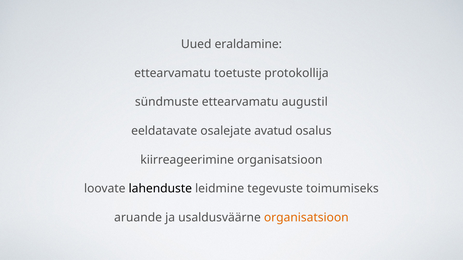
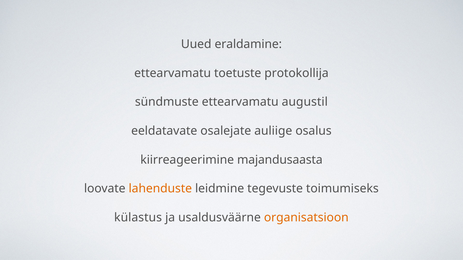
avatud: avatud -> auliige
kiirreageerimine organisatsioon: organisatsioon -> majandusaasta
lahenduste colour: black -> orange
aruande: aruande -> külastus
